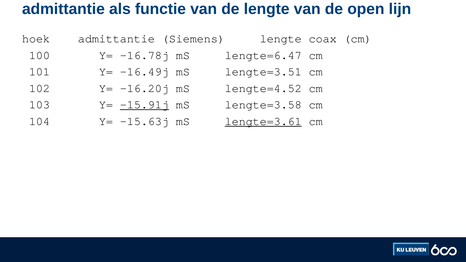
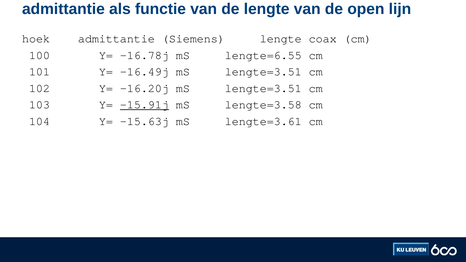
lengte=6.47: lengte=6.47 -> lengte=6.55
-16.20j mS lengte=4.52: lengte=4.52 -> lengte=3.51
lengte=3.61 underline: present -> none
